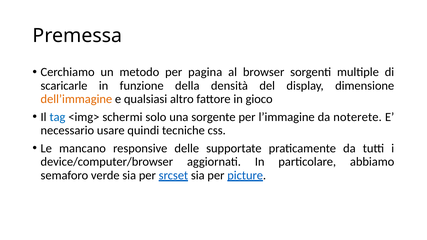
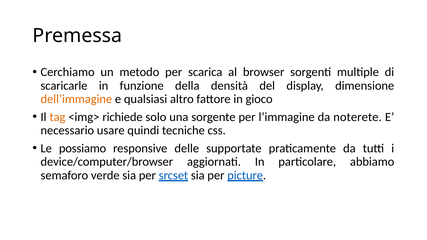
pagina: pagina -> scarica
tag colour: blue -> orange
schermi: schermi -> richiede
mancano: mancano -> possiamo
